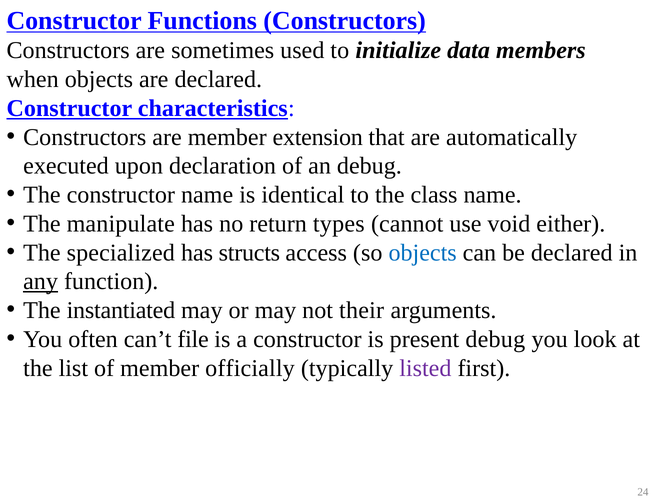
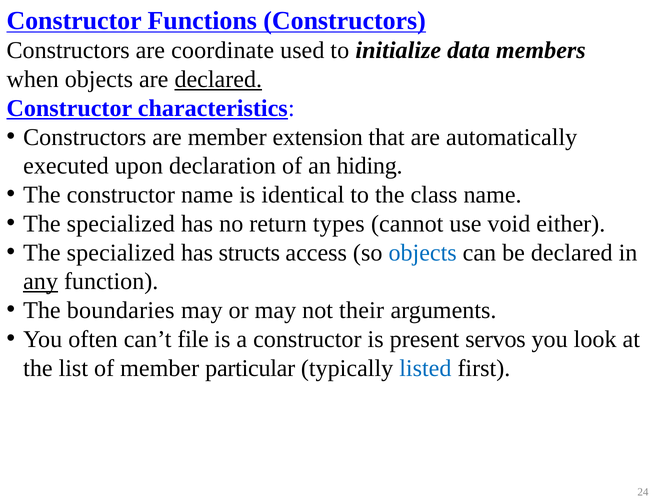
sometimes: sometimes -> coordinate
declared at (218, 79) underline: none -> present
an debug: debug -> hiding
manipulate at (121, 224): manipulate -> specialized
instantiated: instantiated -> boundaries
present debug: debug -> servos
officially: officially -> particular
listed colour: purple -> blue
